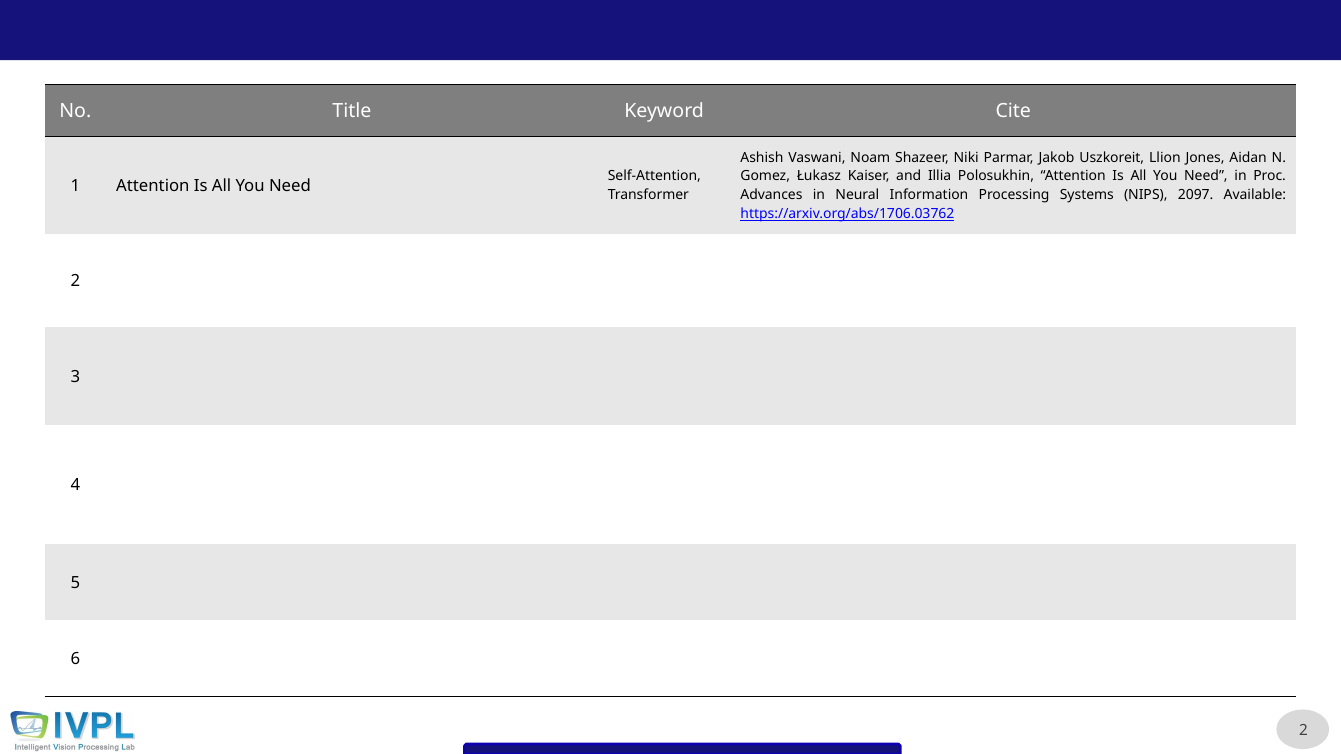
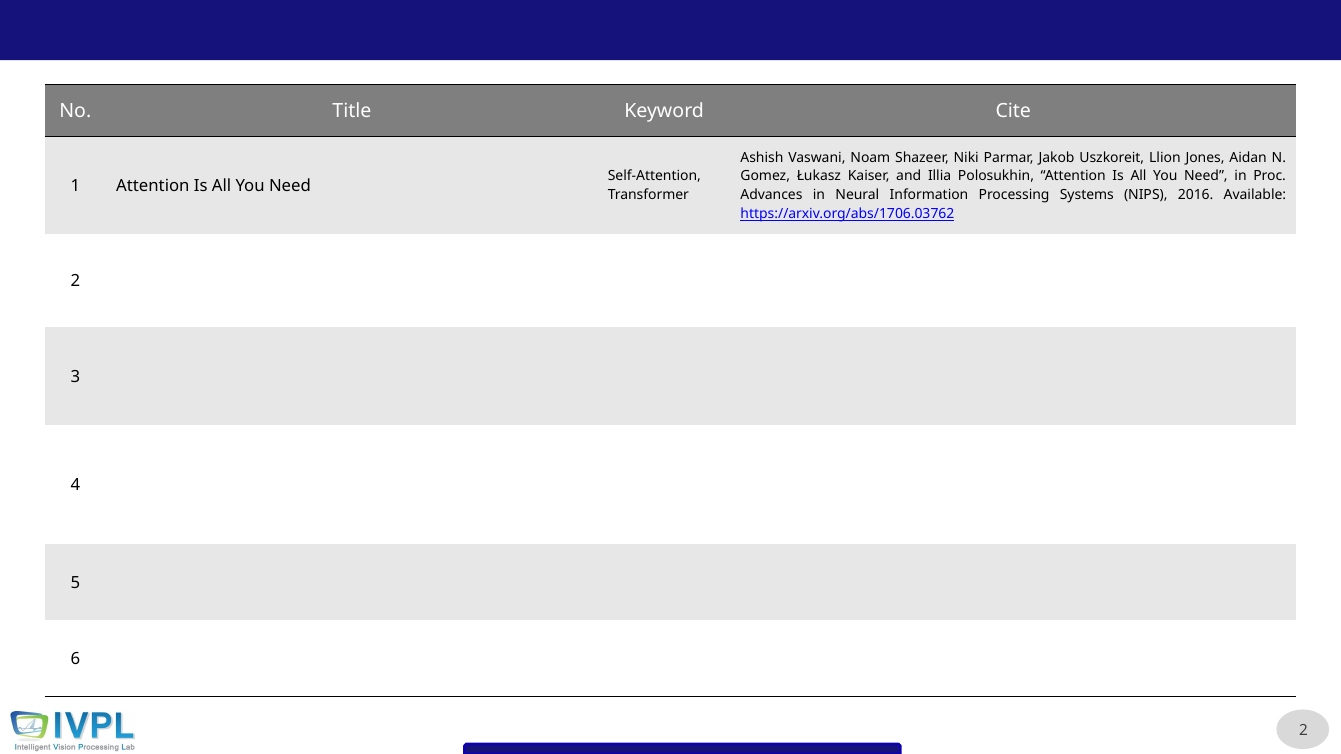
2097: 2097 -> 2016
